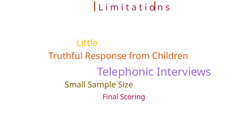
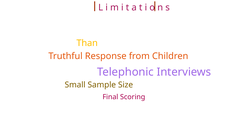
Little: Little -> Than
